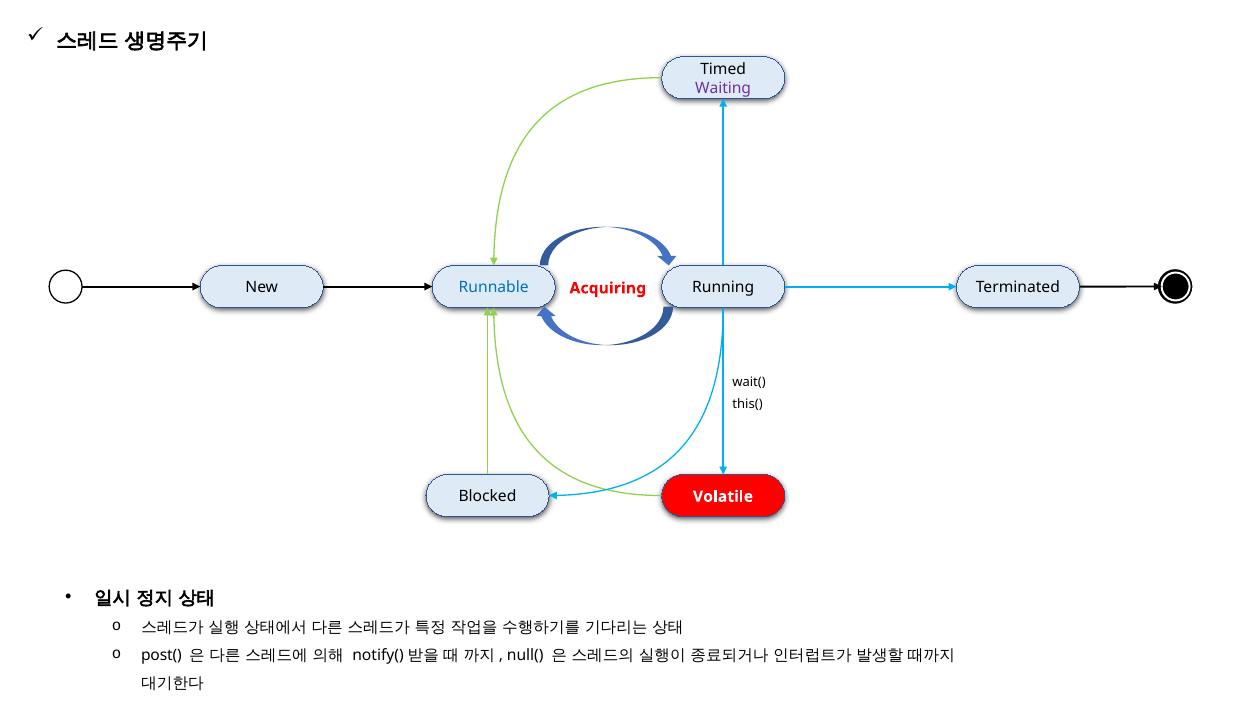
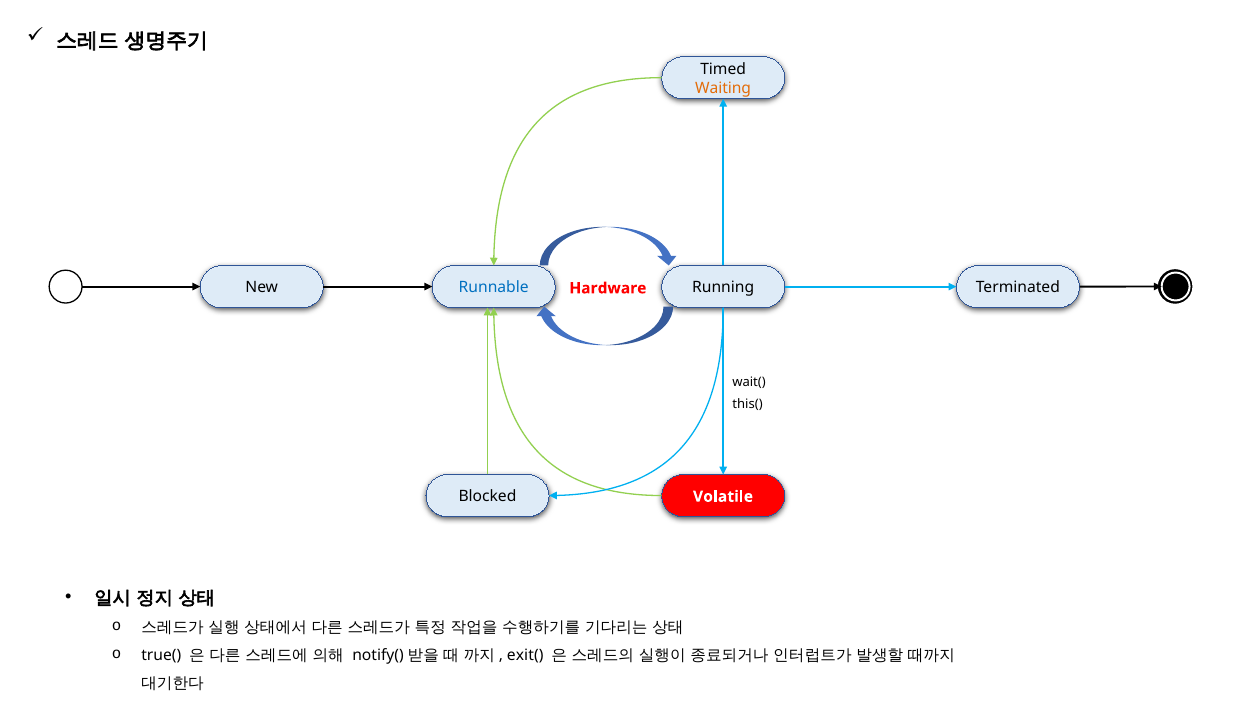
Waiting colour: purple -> orange
Acquiring: Acquiring -> Hardware
post(: post( -> true(
null(: null( -> exit(
